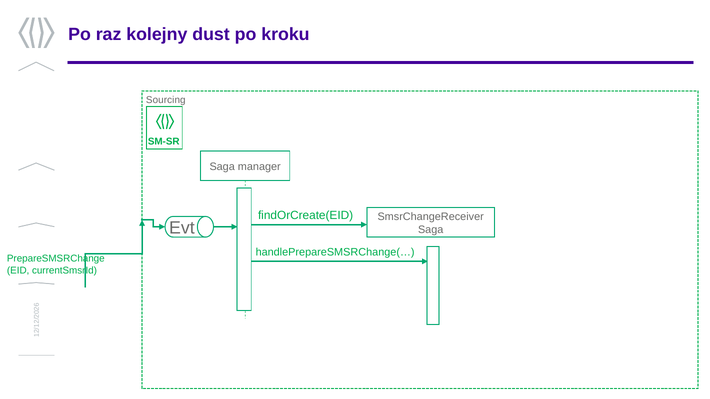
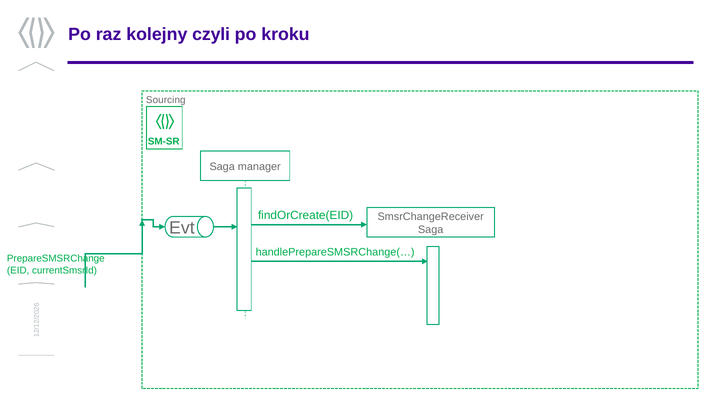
dust: dust -> czyli
